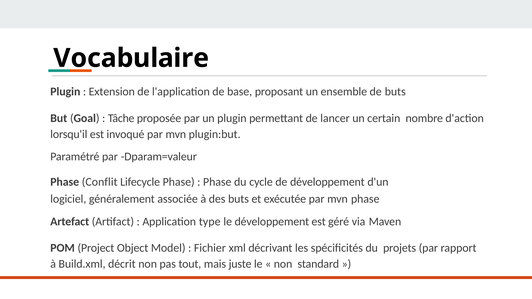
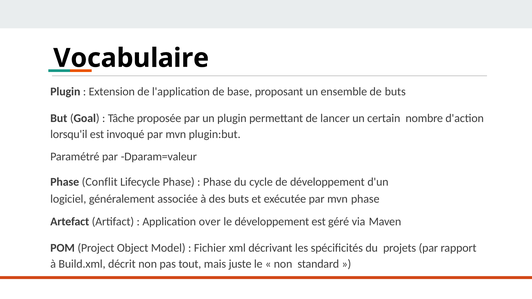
type: type -> over
